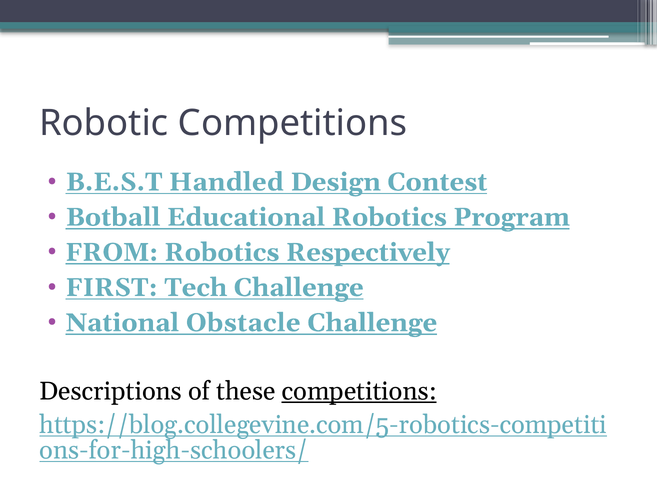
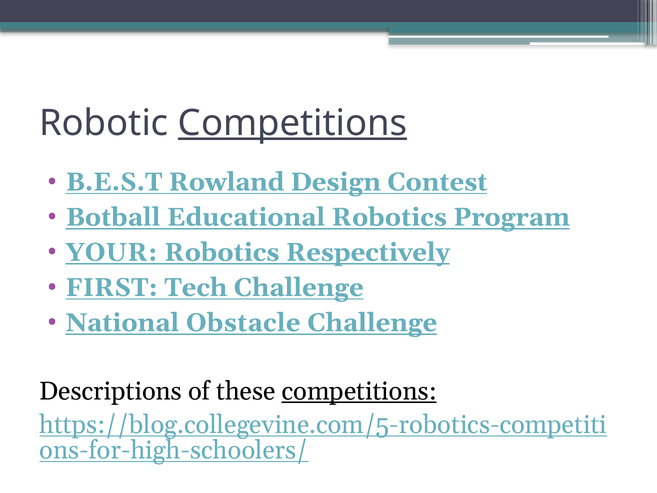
Competitions at (293, 123) underline: none -> present
Handled: Handled -> Rowland
FROM: FROM -> YOUR
